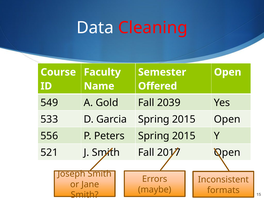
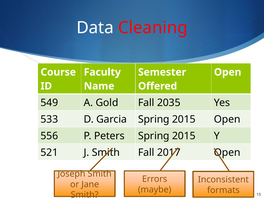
2039: 2039 -> 2035
